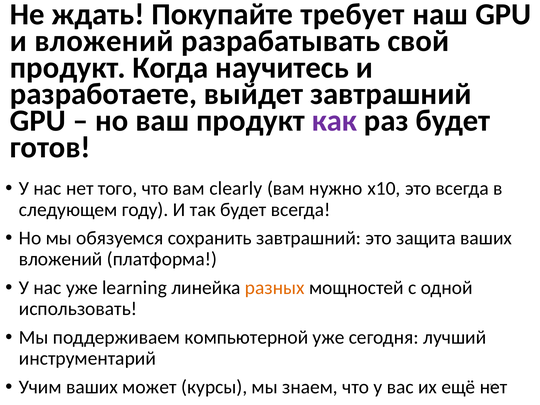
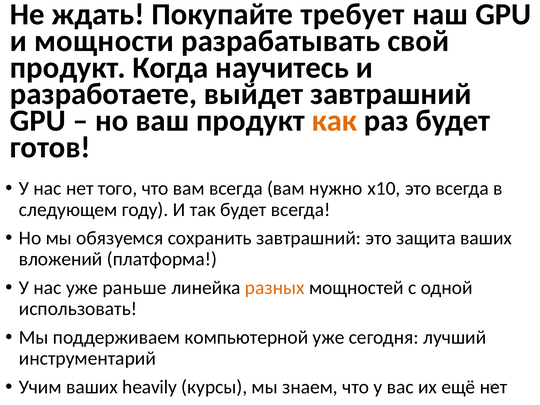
и вложений: вложений -> мощности
как colour: purple -> orange
вам clearly: clearly -> всегда
learning: learning -> раньше
может: может -> heavily
